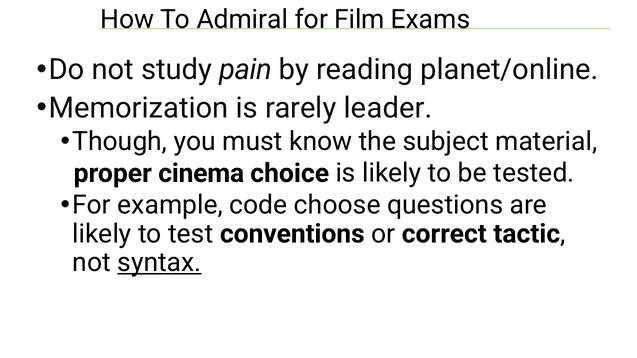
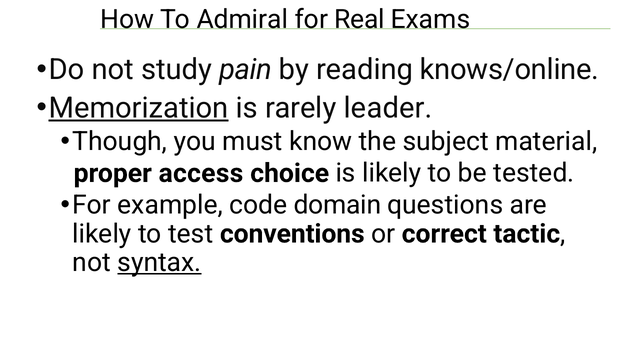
Film: Film -> Real
planet/online: planet/online -> knows/online
Memorization underline: none -> present
cinema: cinema -> access
choose: choose -> domain
